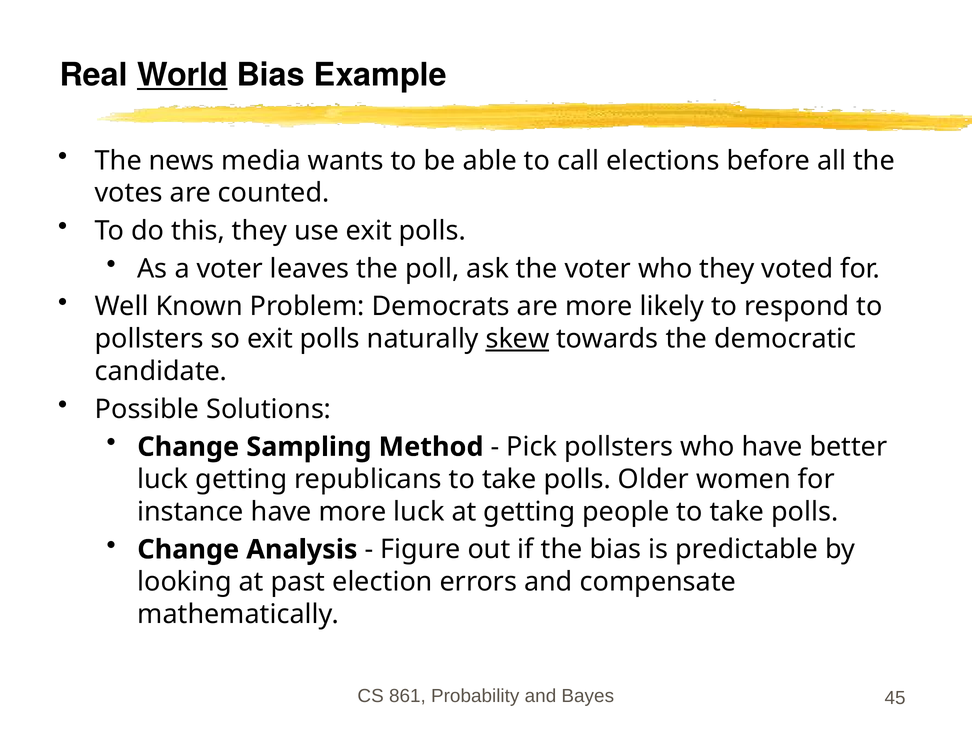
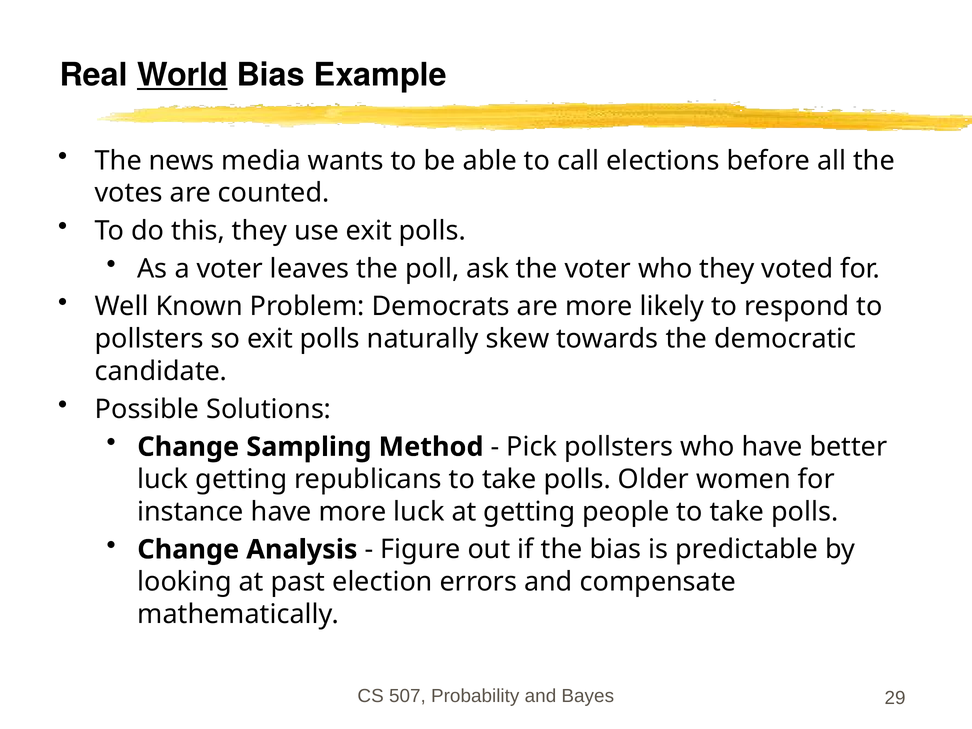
skew underline: present -> none
861: 861 -> 507
45: 45 -> 29
